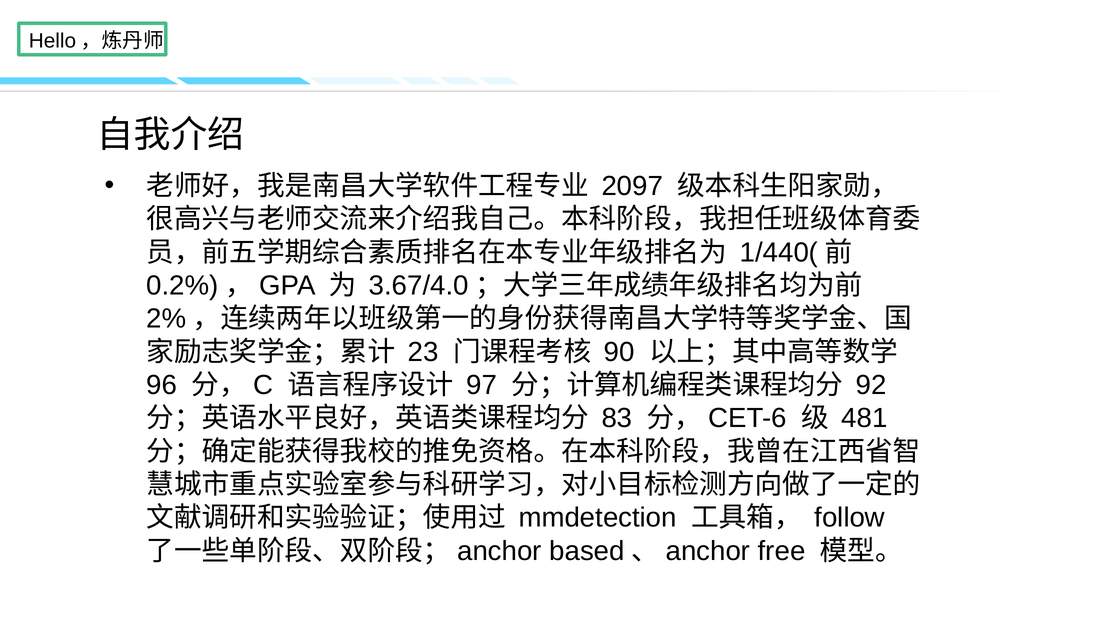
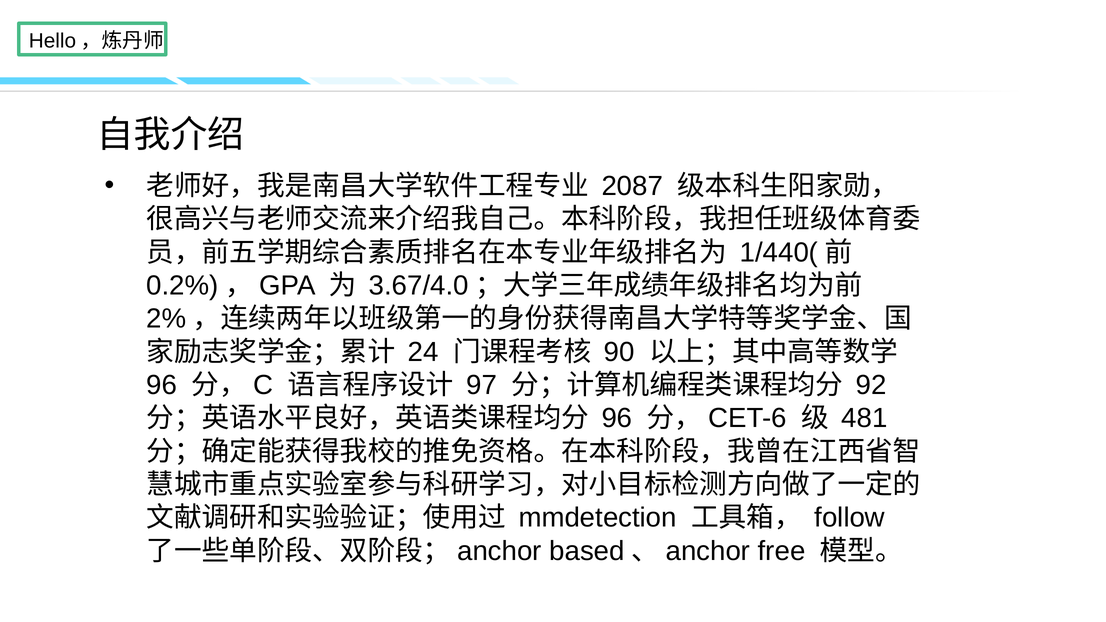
2097: 2097 -> 2087
23: 23 -> 24
83 at (617, 418): 83 -> 96
